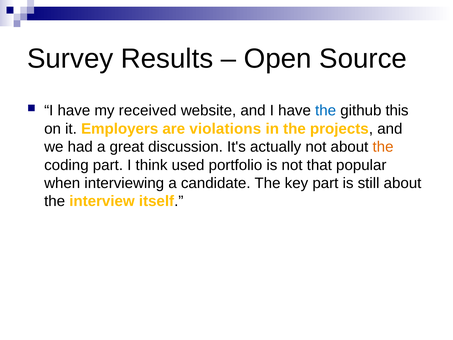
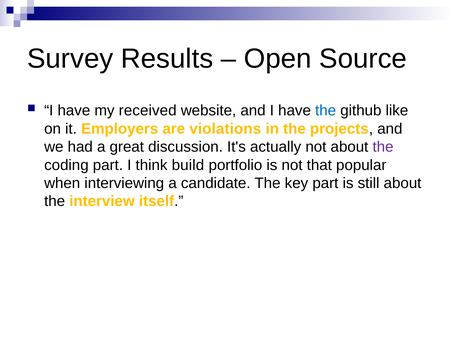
this: this -> like
the at (383, 147) colour: orange -> purple
used: used -> build
